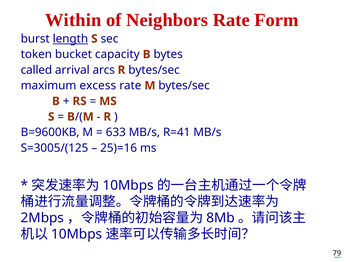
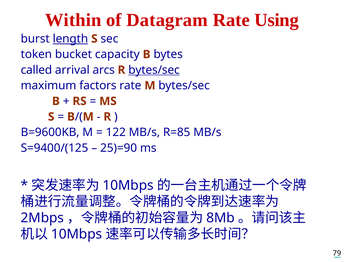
Neighbors: Neighbors -> Datagram
Form: Form -> Using
bytes/sec at (154, 70) underline: none -> present
excess: excess -> factors
633: 633 -> 122
R=41: R=41 -> R=85
S=3005/(125: S=3005/(125 -> S=9400/(125
25)=16: 25)=16 -> 25)=90
